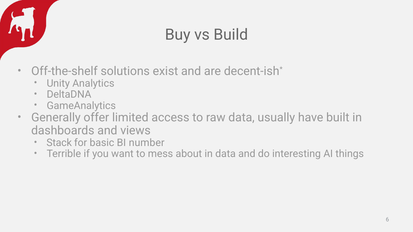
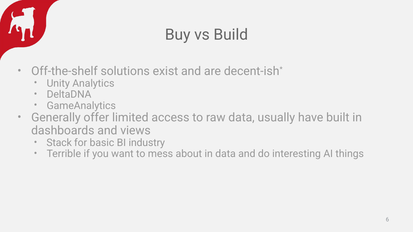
number: number -> industry
